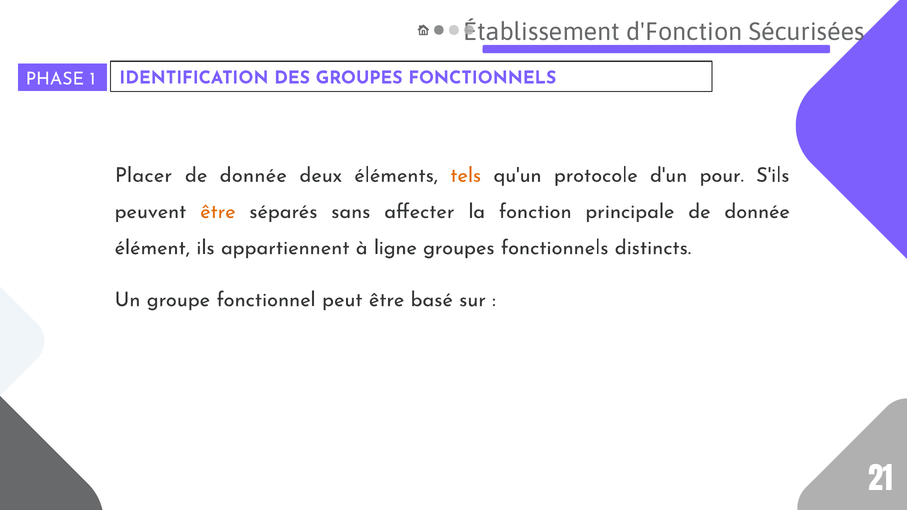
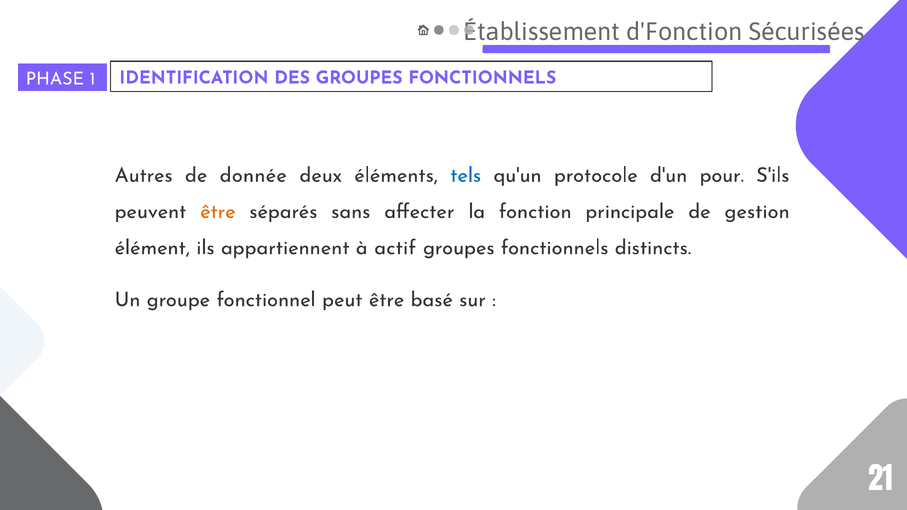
Placer: Placer -> Autres
tels colour: orange -> blue
principale de donnée: donnée -> gestion
ligne: ligne -> actif
